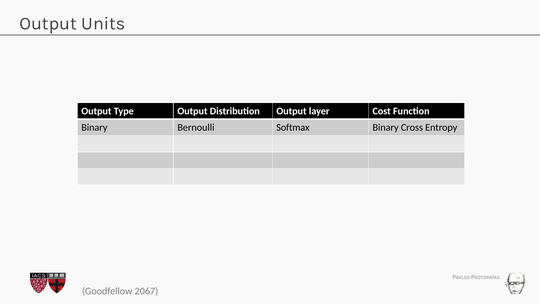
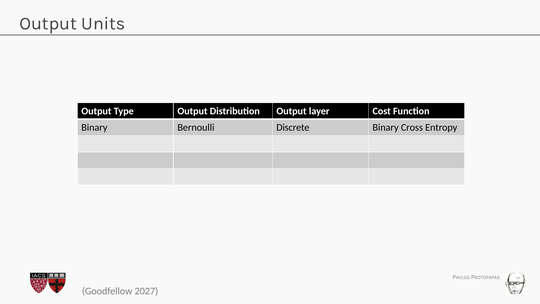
Softmax: Softmax -> Discrete
2067: 2067 -> 2027
